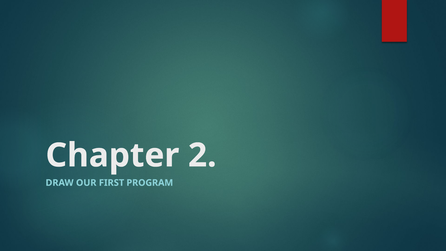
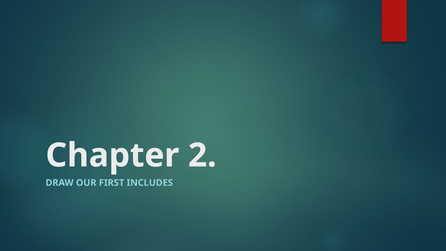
PROGRAM: PROGRAM -> INCLUDES
